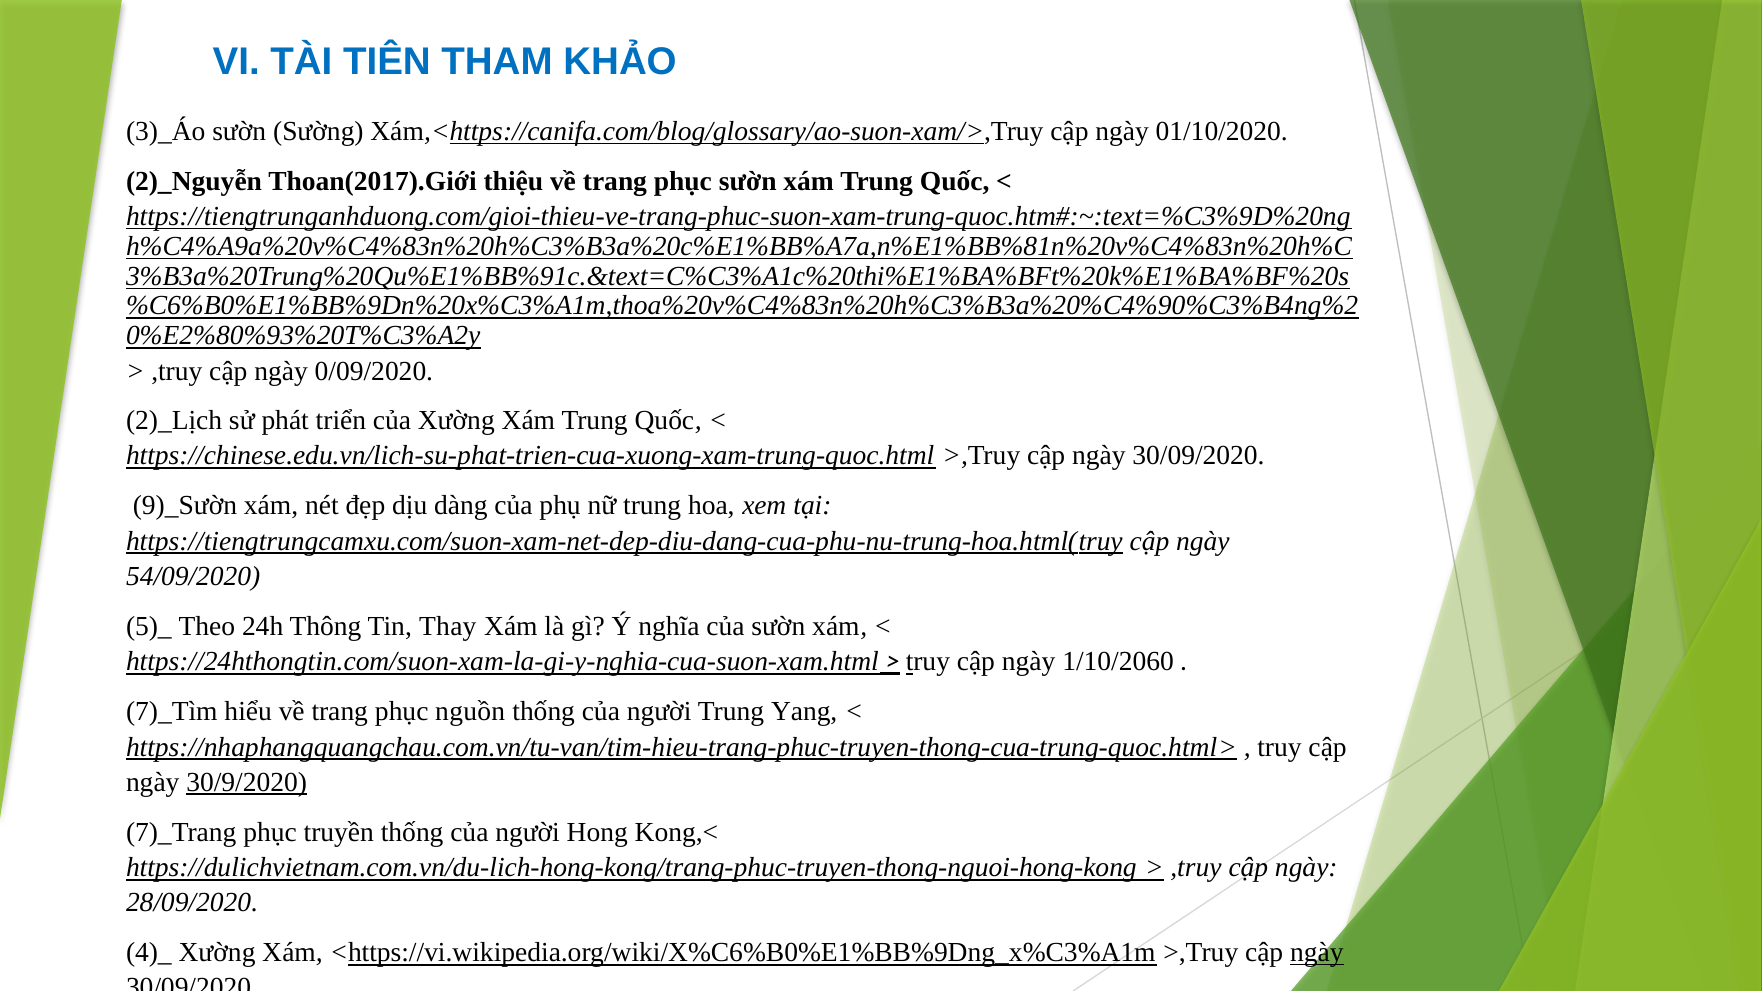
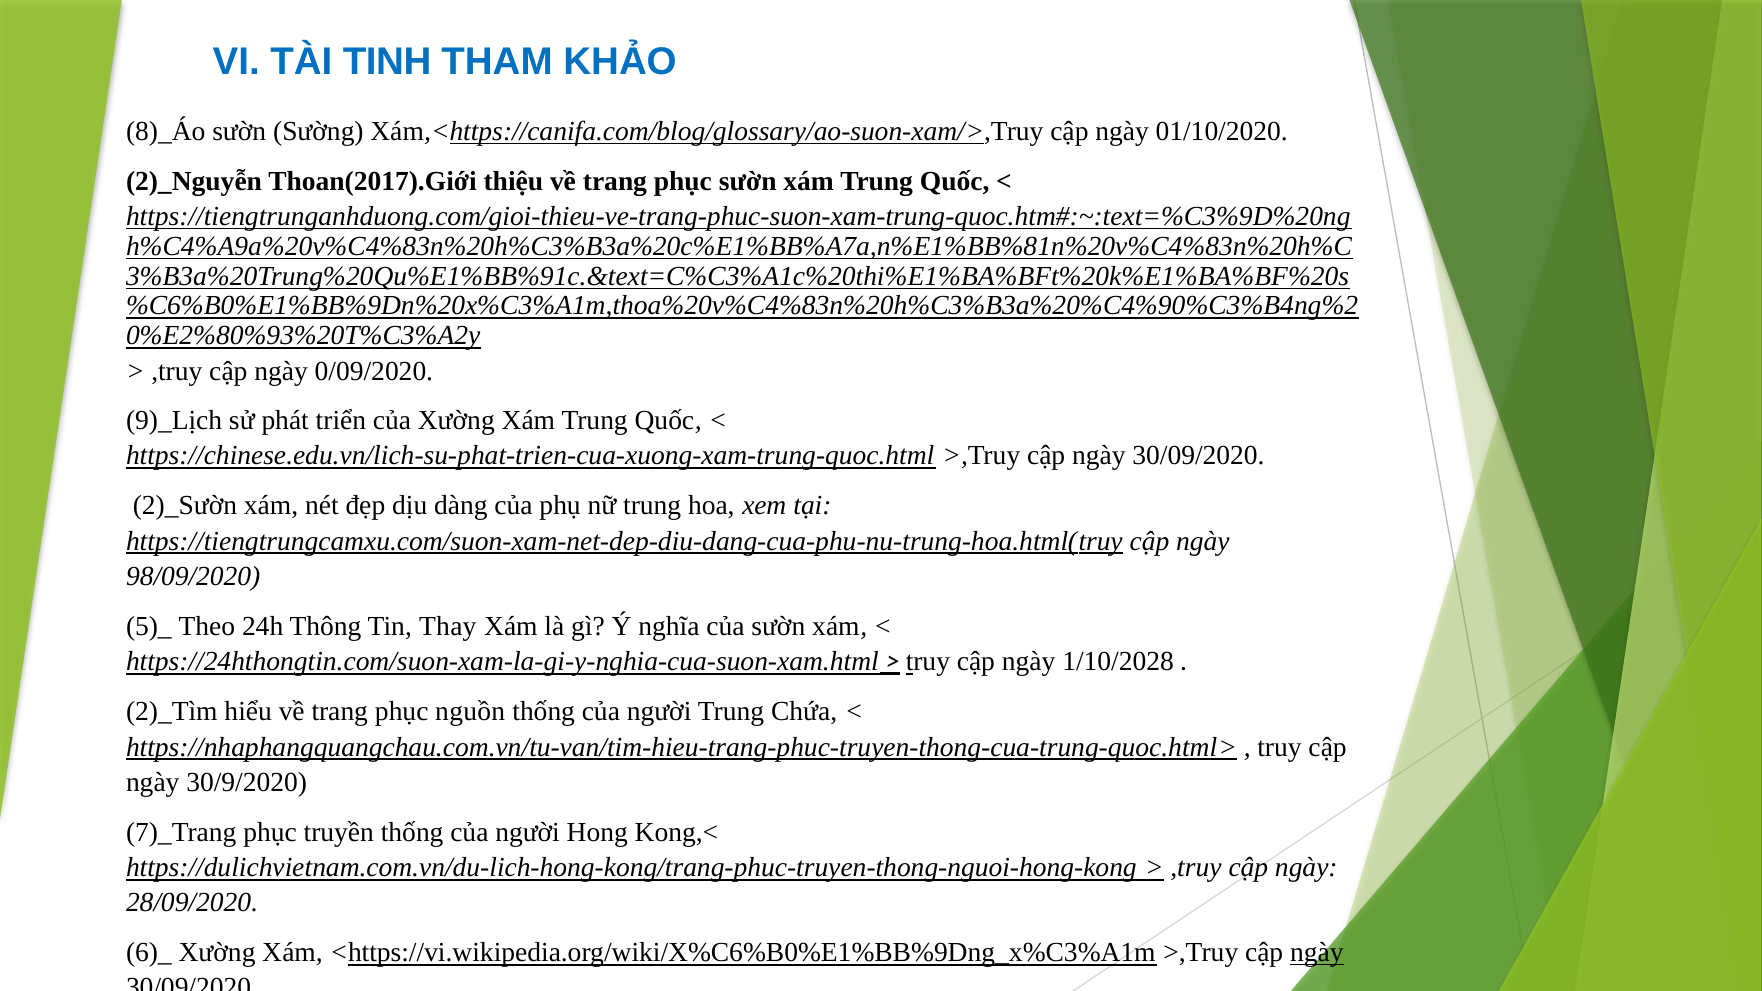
TIÊN: TIÊN -> TINH
3)_Áo: 3)_Áo -> 8)_Áo
2)_Lịch: 2)_Lịch -> 9)_Lịch
9)_Sườn: 9)_Sườn -> 2)_Sườn
54/09/2020: 54/09/2020 -> 98/09/2020
1/10/2060: 1/10/2060 -> 1/10/2028
7)_Tìm: 7)_Tìm -> 2)_Tìm
Yang: Yang -> Chứa
30/9/2020 underline: present -> none
4)_: 4)_ -> 6)_
